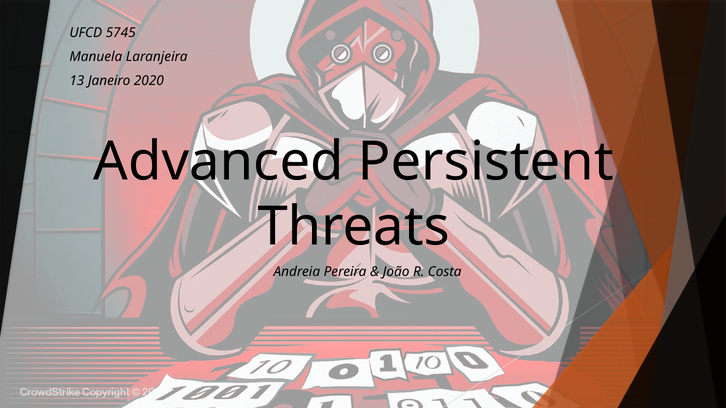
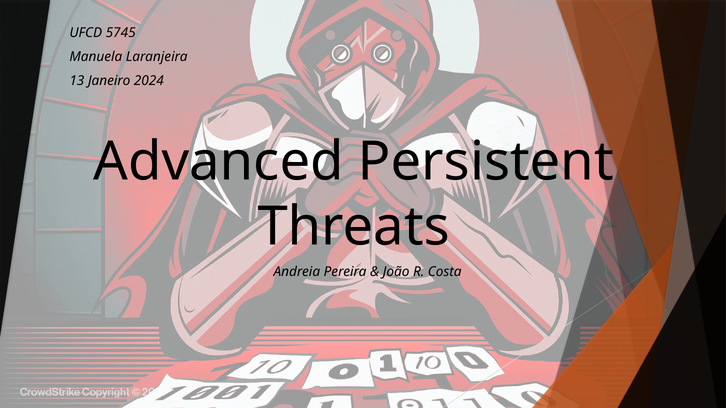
2020: 2020 -> 2024
